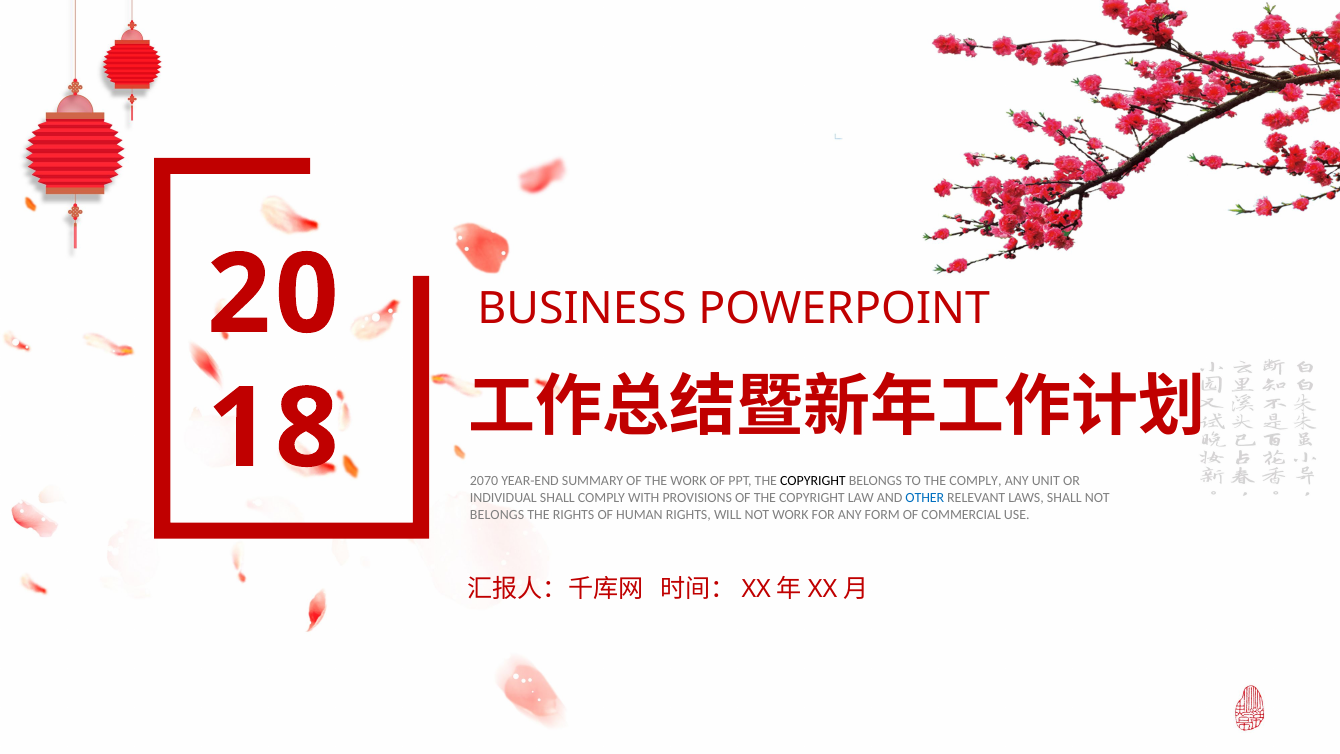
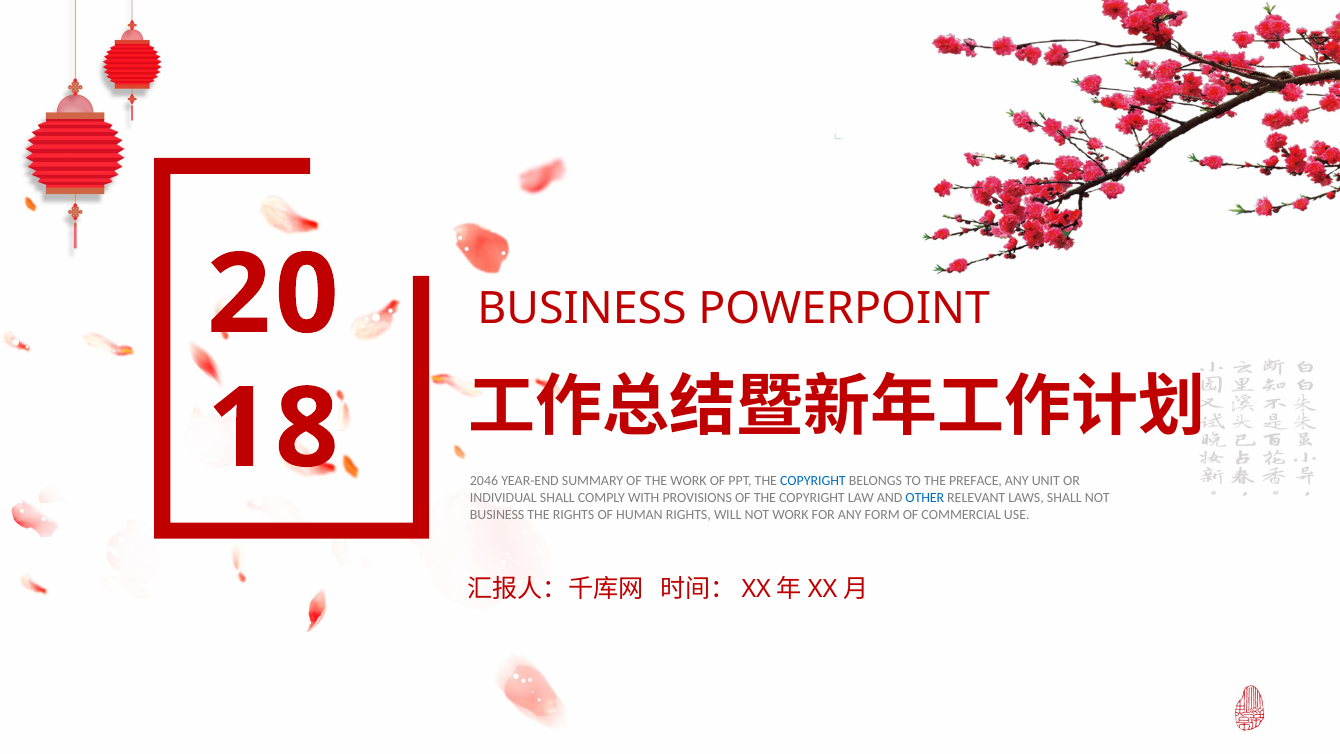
2070: 2070 -> 2046
COPYRIGHT at (813, 481) colour: black -> blue
THE COMPLY: COMPLY -> PREFACE
BELONGS at (497, 514): BELONGS -> BUSINESS
